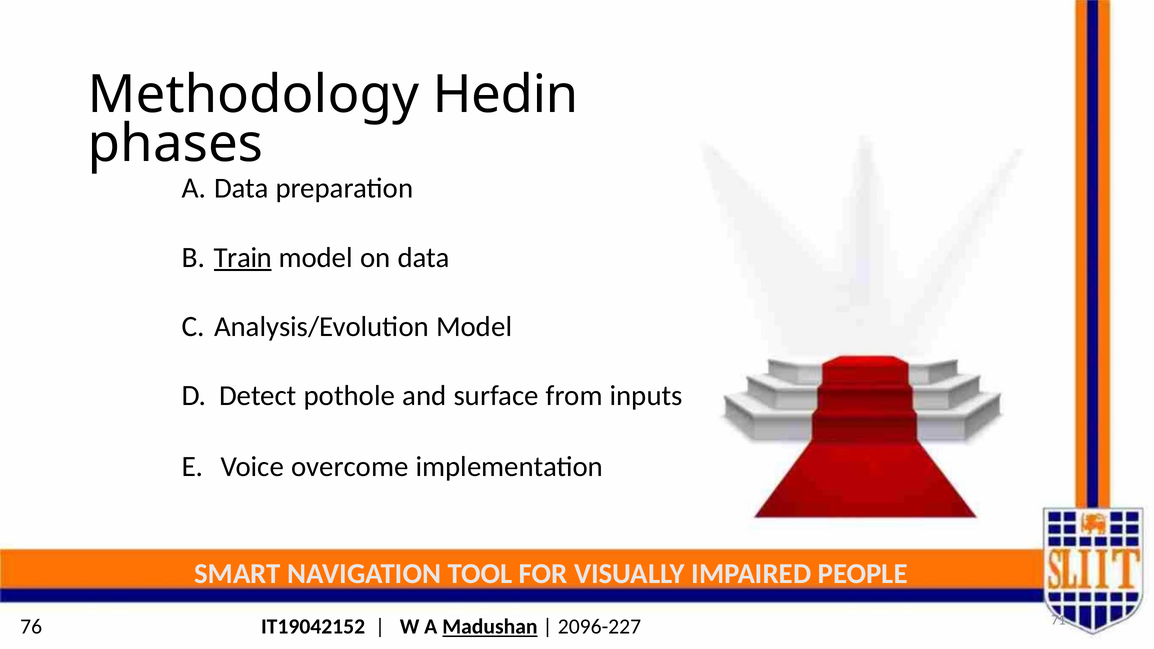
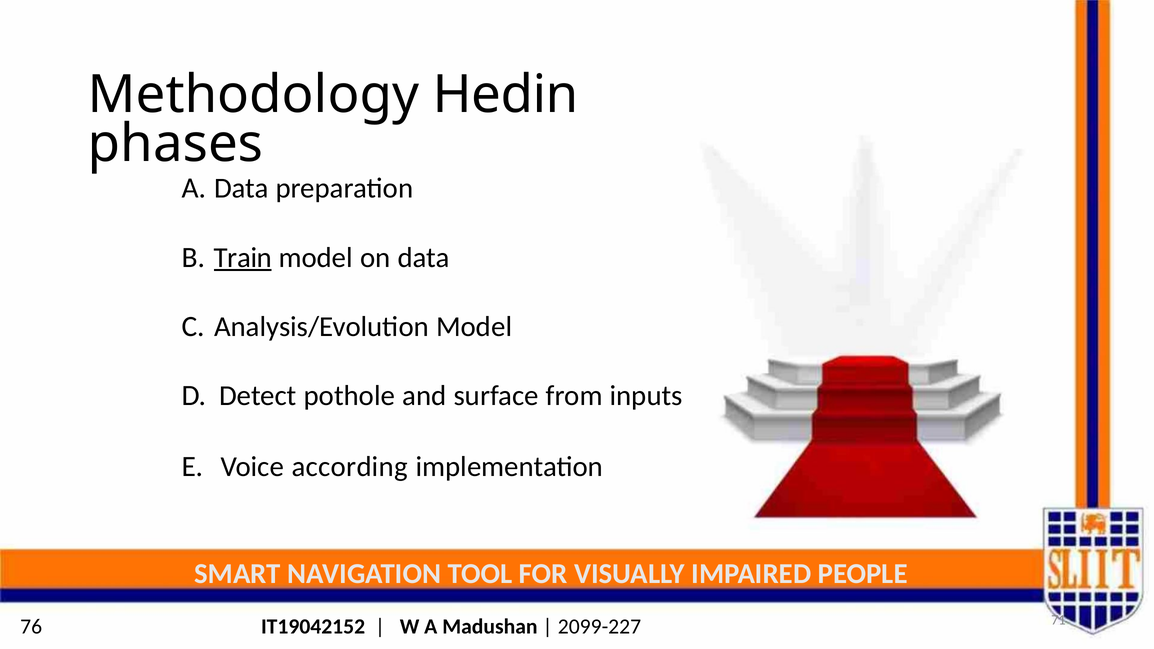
overcome: overcome -> according
Madushan underline: present -> none
2096-227: 2096-227 -> 2099-227
